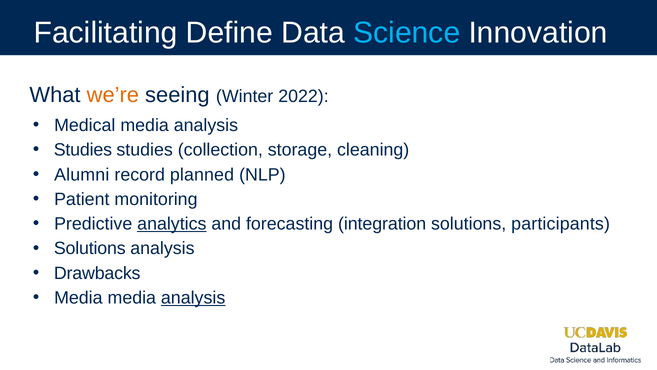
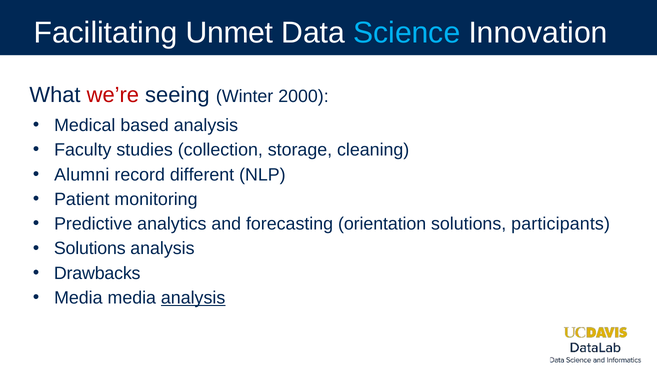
Define: Define -> Unmet
we’re colour: orange -> red
2022: 2022 -> 2000
Medical media: media -> based
Studies at (83, 150): Studies -> Faculty
planned: planned -> different
analytics underline: present -> none
integration: integration -> orientation
